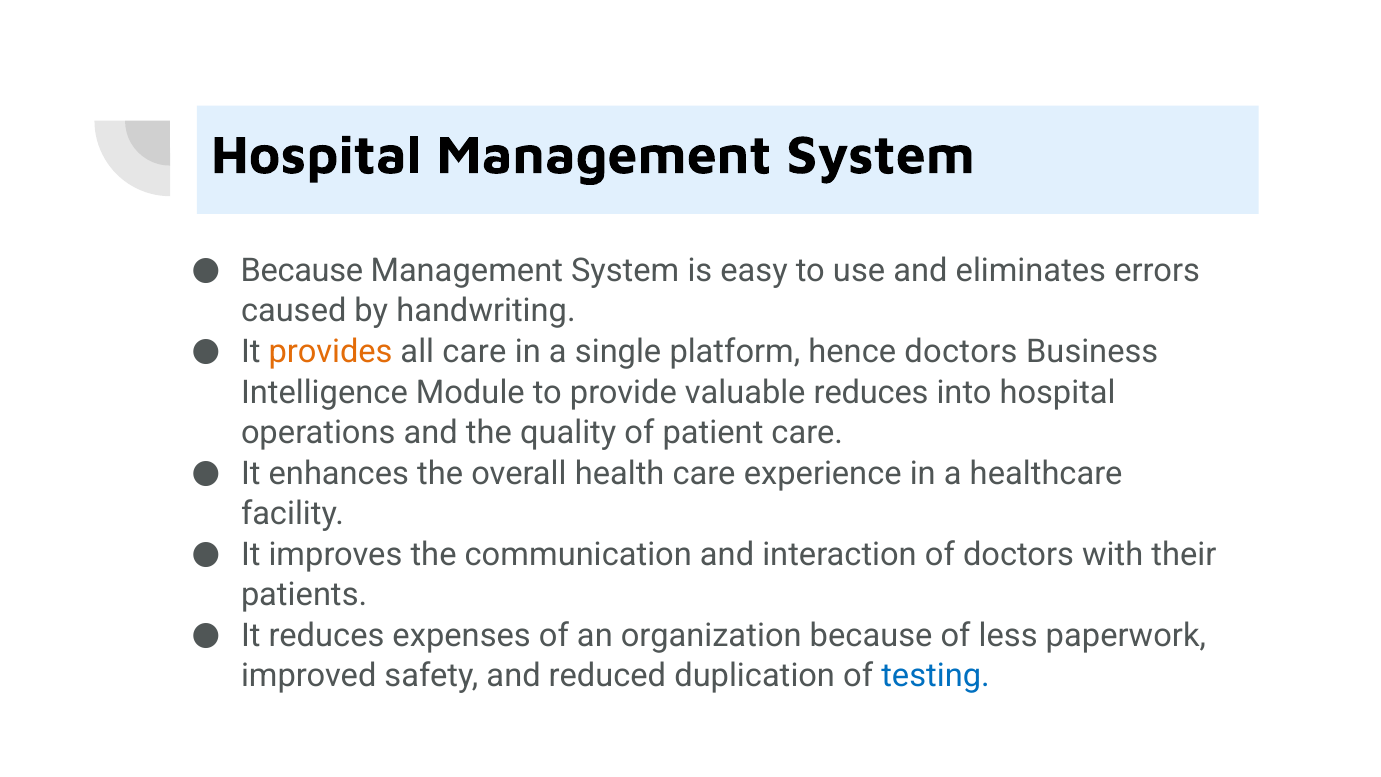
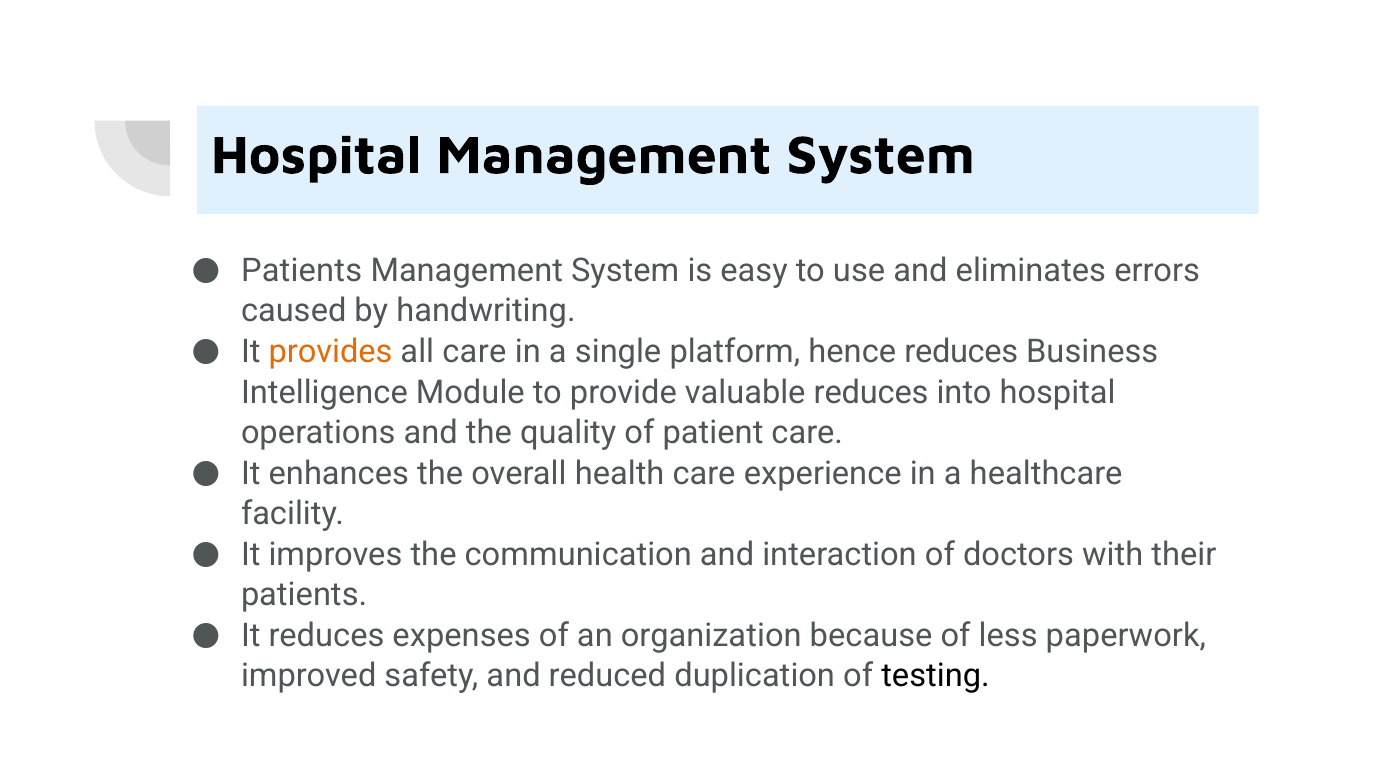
Because at (302, 271): Because -> Patients
hence doctors: doctors -> reduces
testing colour: blue -> black
